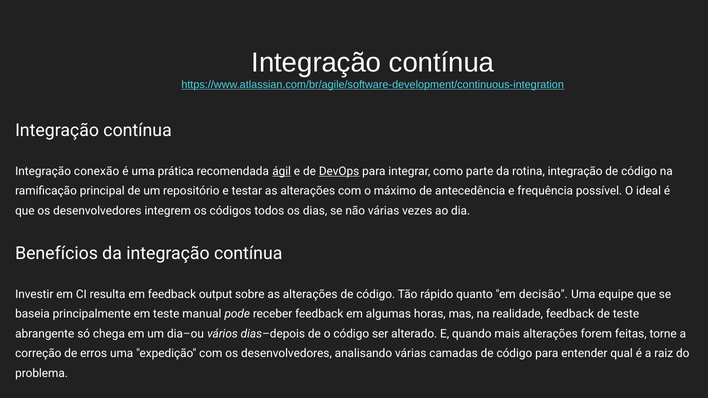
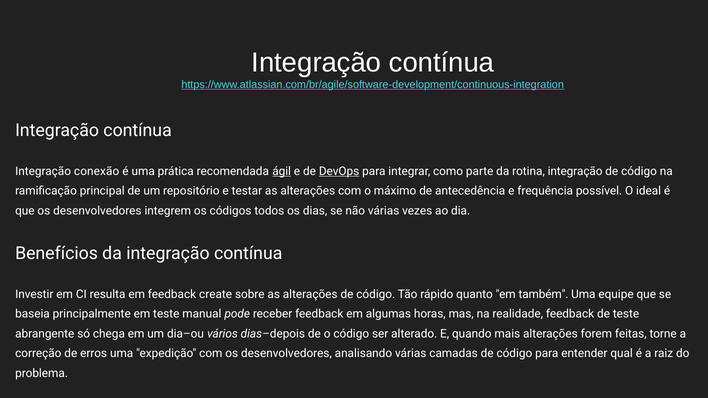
output: output -> create
decisão: decisão -> também
